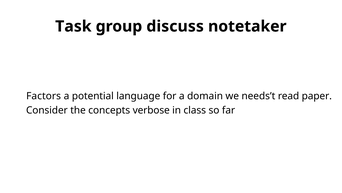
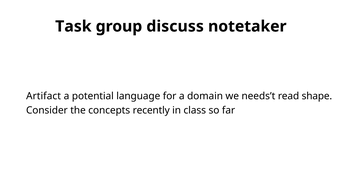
Factors: Factors -> Artifact
paper: paper -> shape
verbose: verbose -> recently
